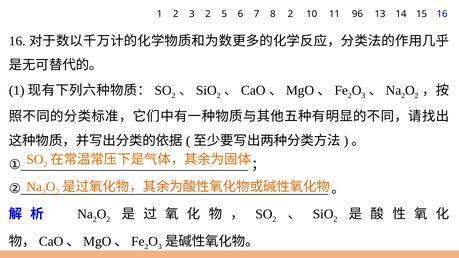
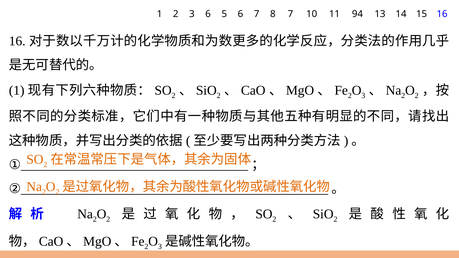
3 2: 2 -> 6
8 2: 2 -> 7
96: 96 -> 94
